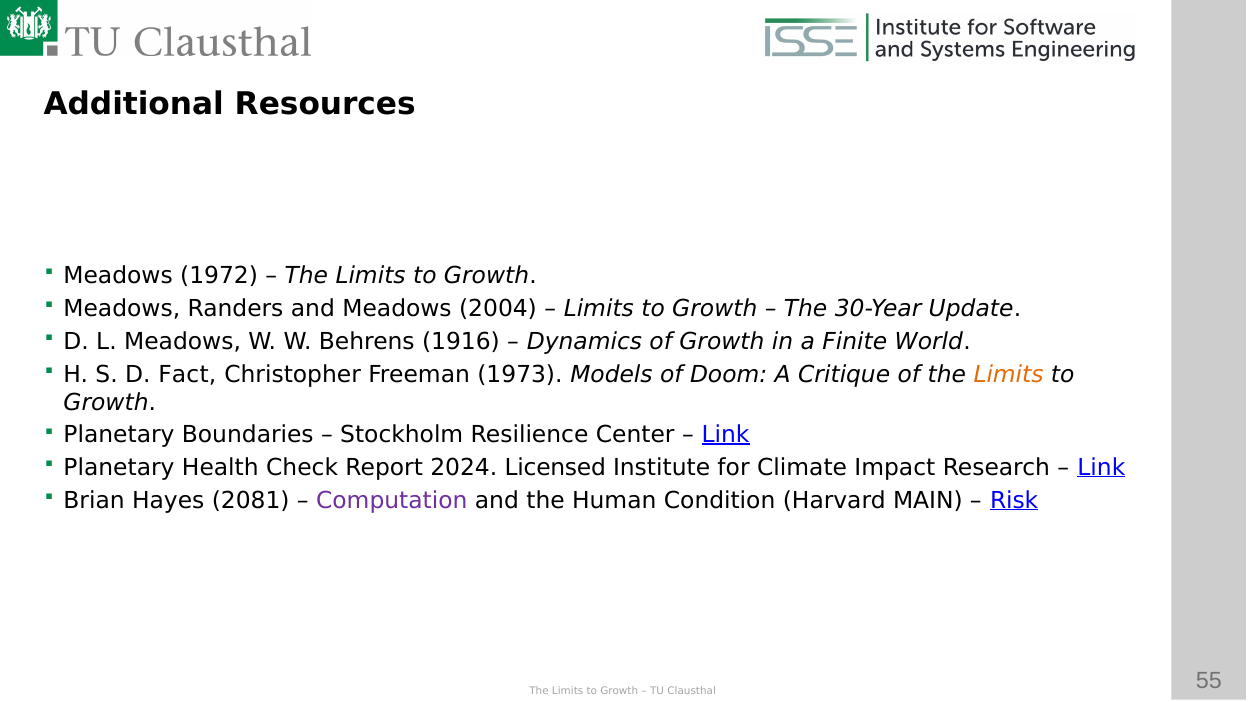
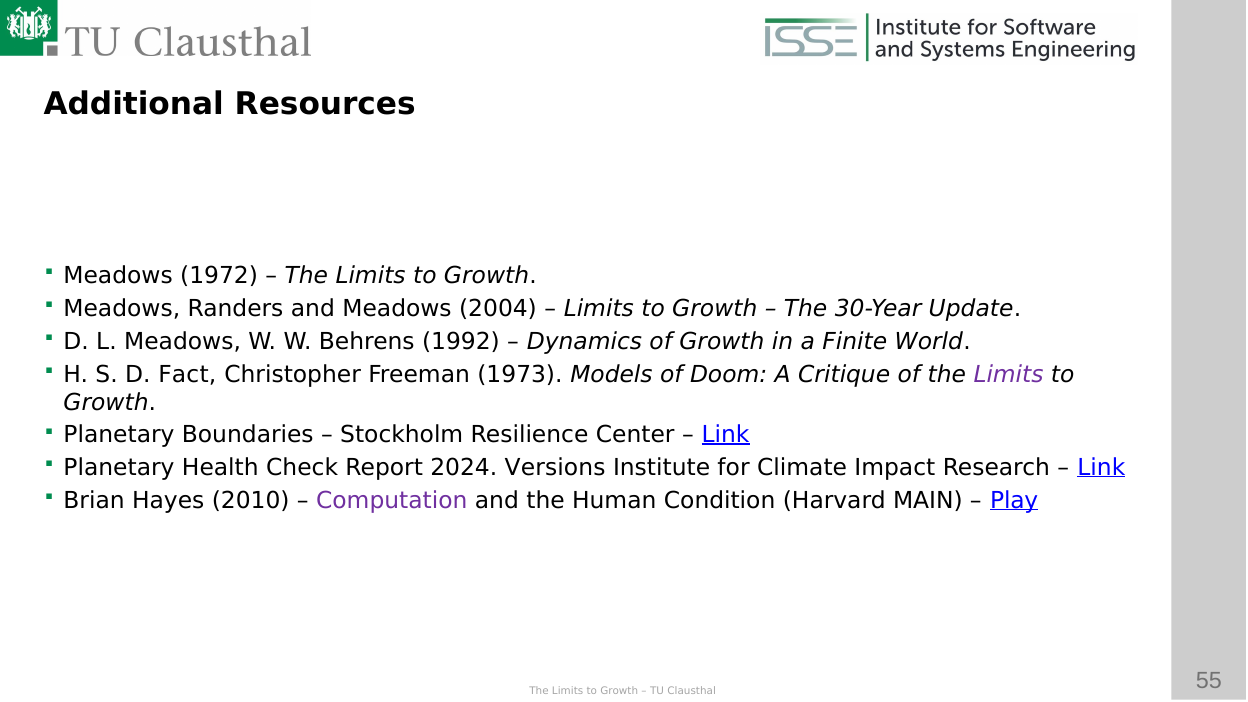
1916: 1916 -> 1992
Limits at (1009, 374) colour: orange -> purple
Licensed: Licensed -> Versions
2081: 2081 -> 2010
Risk: Risk -> Play
